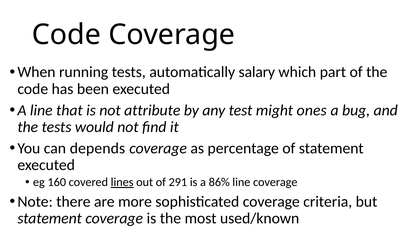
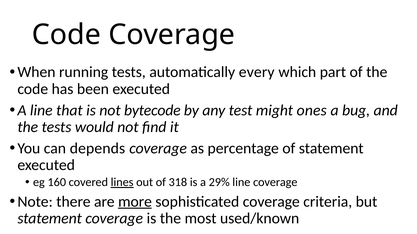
salary: salary -> every
attribute: attribute -> bytecode
291: 291 -> 318
86%: 86% -> 29%
more underline: none -> present
